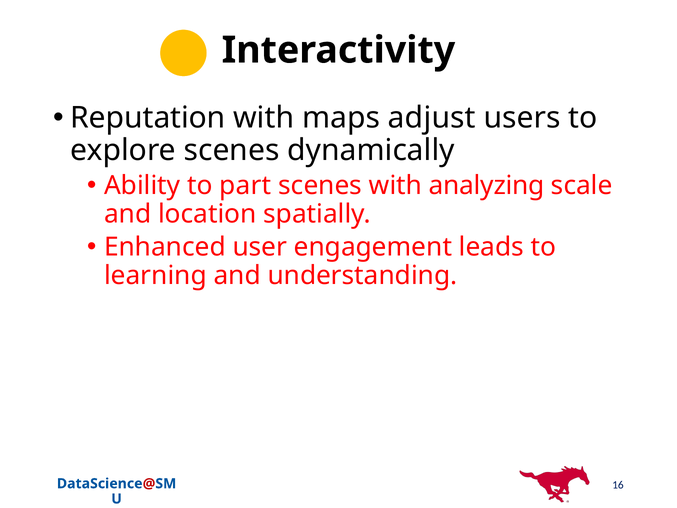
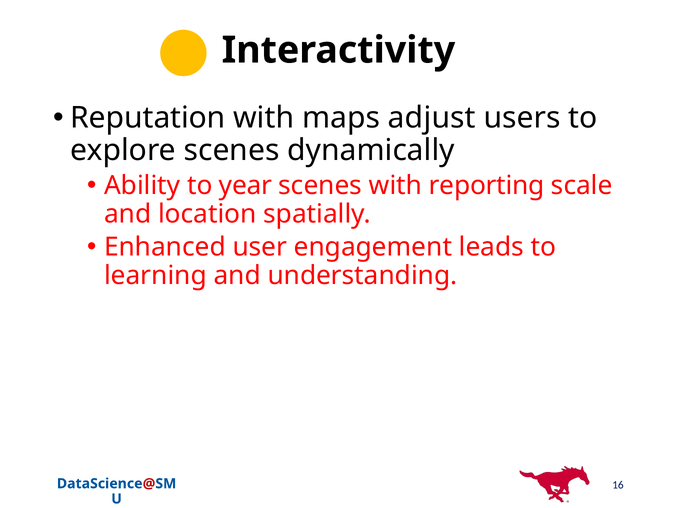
part: part -> year
analyzing: analyzing -> reporting
